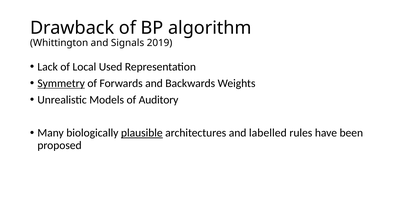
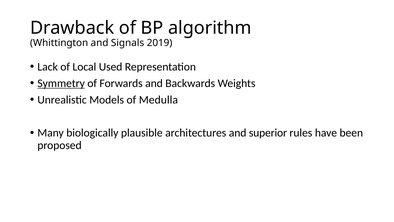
Auditory: Auditory -> Medulla
plausible underline: present -> none
labelled: labelled -> superior
